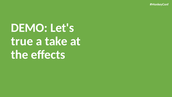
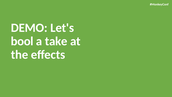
true: true -> bool
